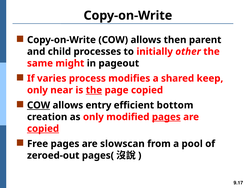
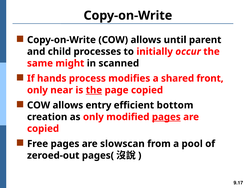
then: then -> until
other: other -> occur
pageout: pageout -> scanned
varies: varies -> hands
keep: keep -> front
COW at (39, 105) underline: present -> none
copied at (43, 128) underline: present -> none
